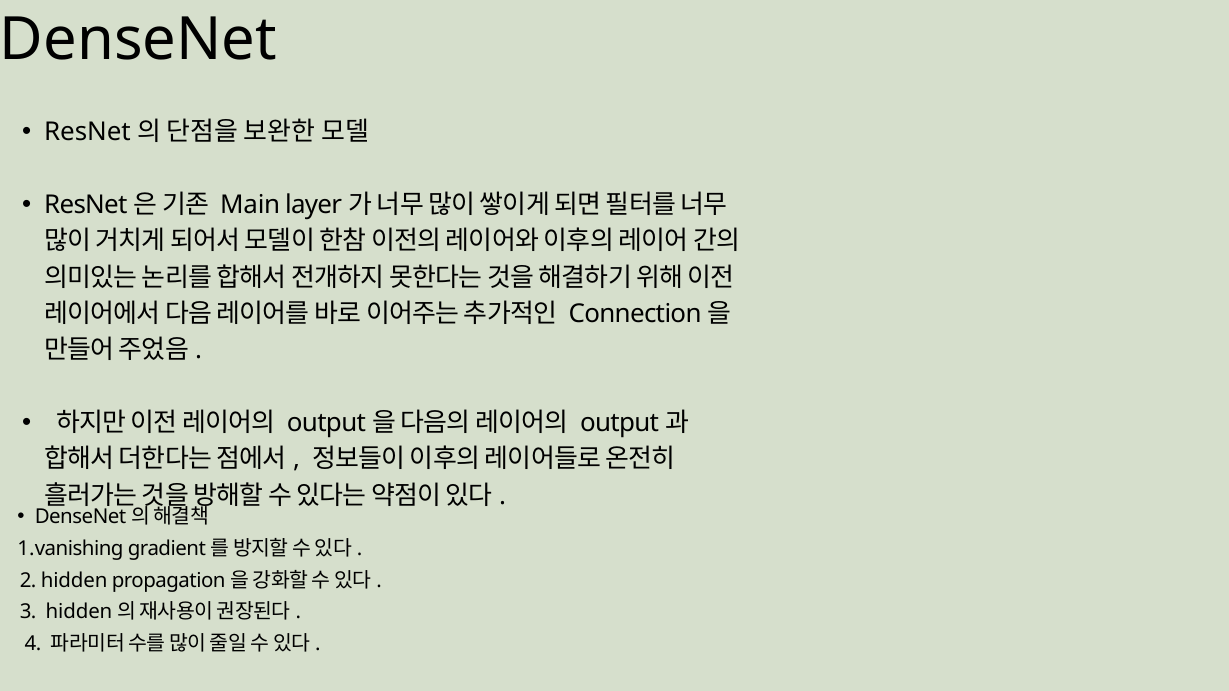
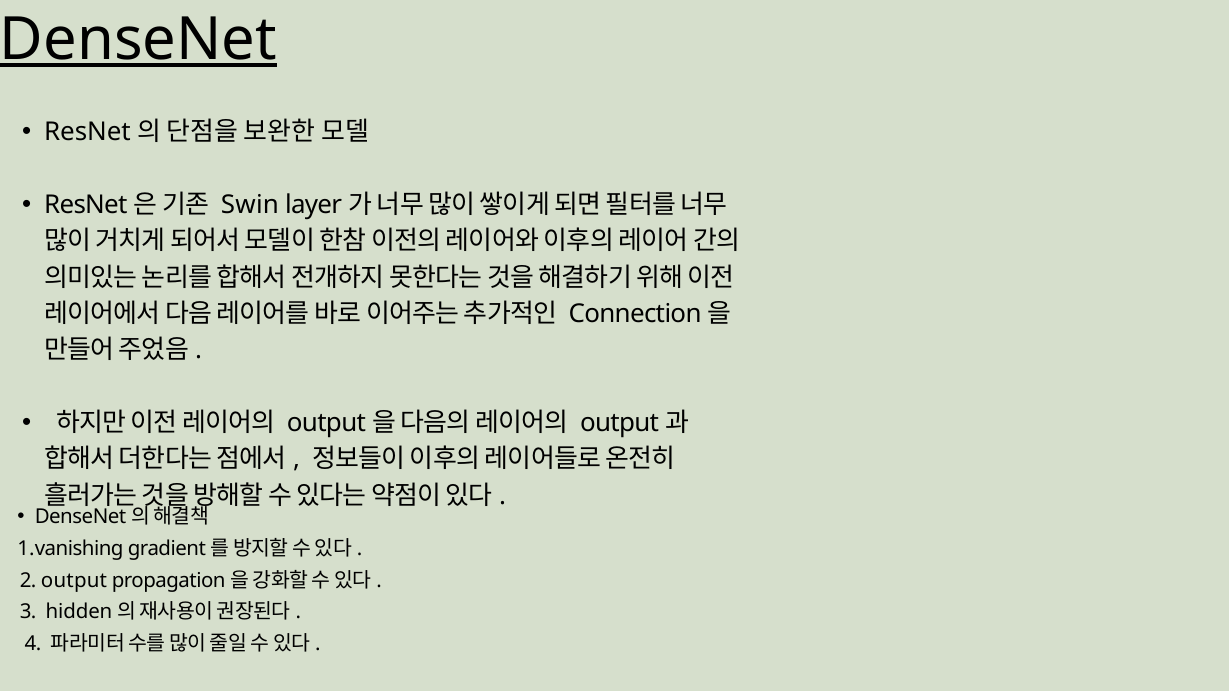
DenseNet at (138, 39) underline: none -> present
Main: Main -> Swin
2 hidden: hidden -> output
